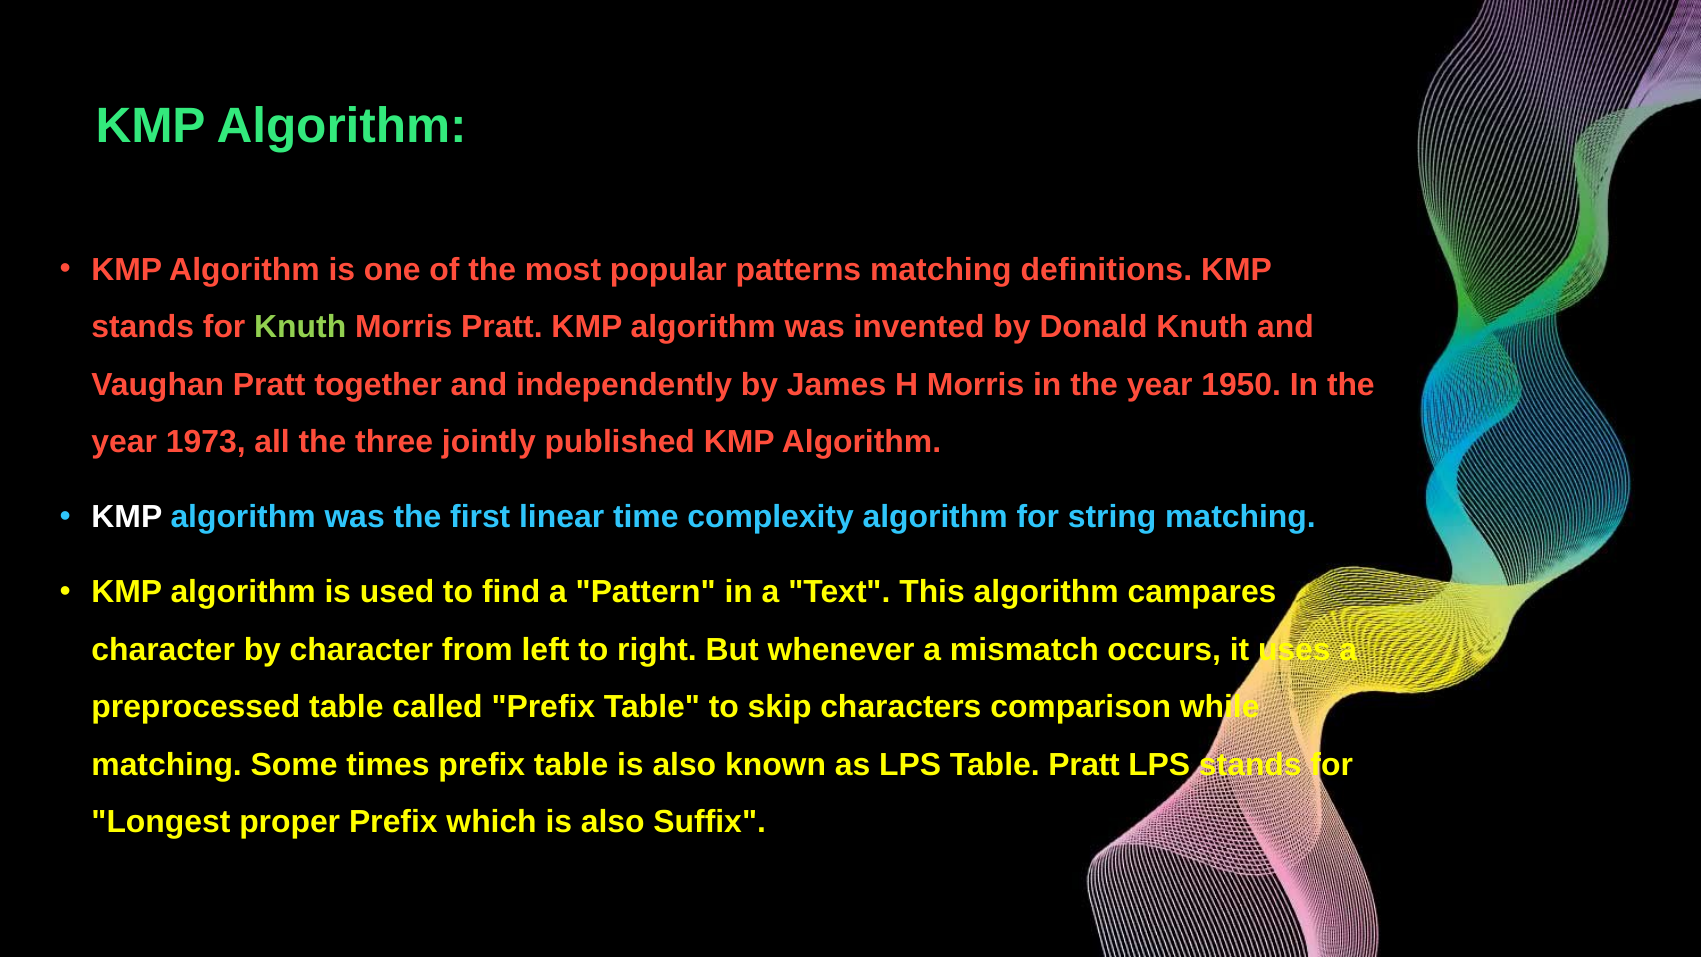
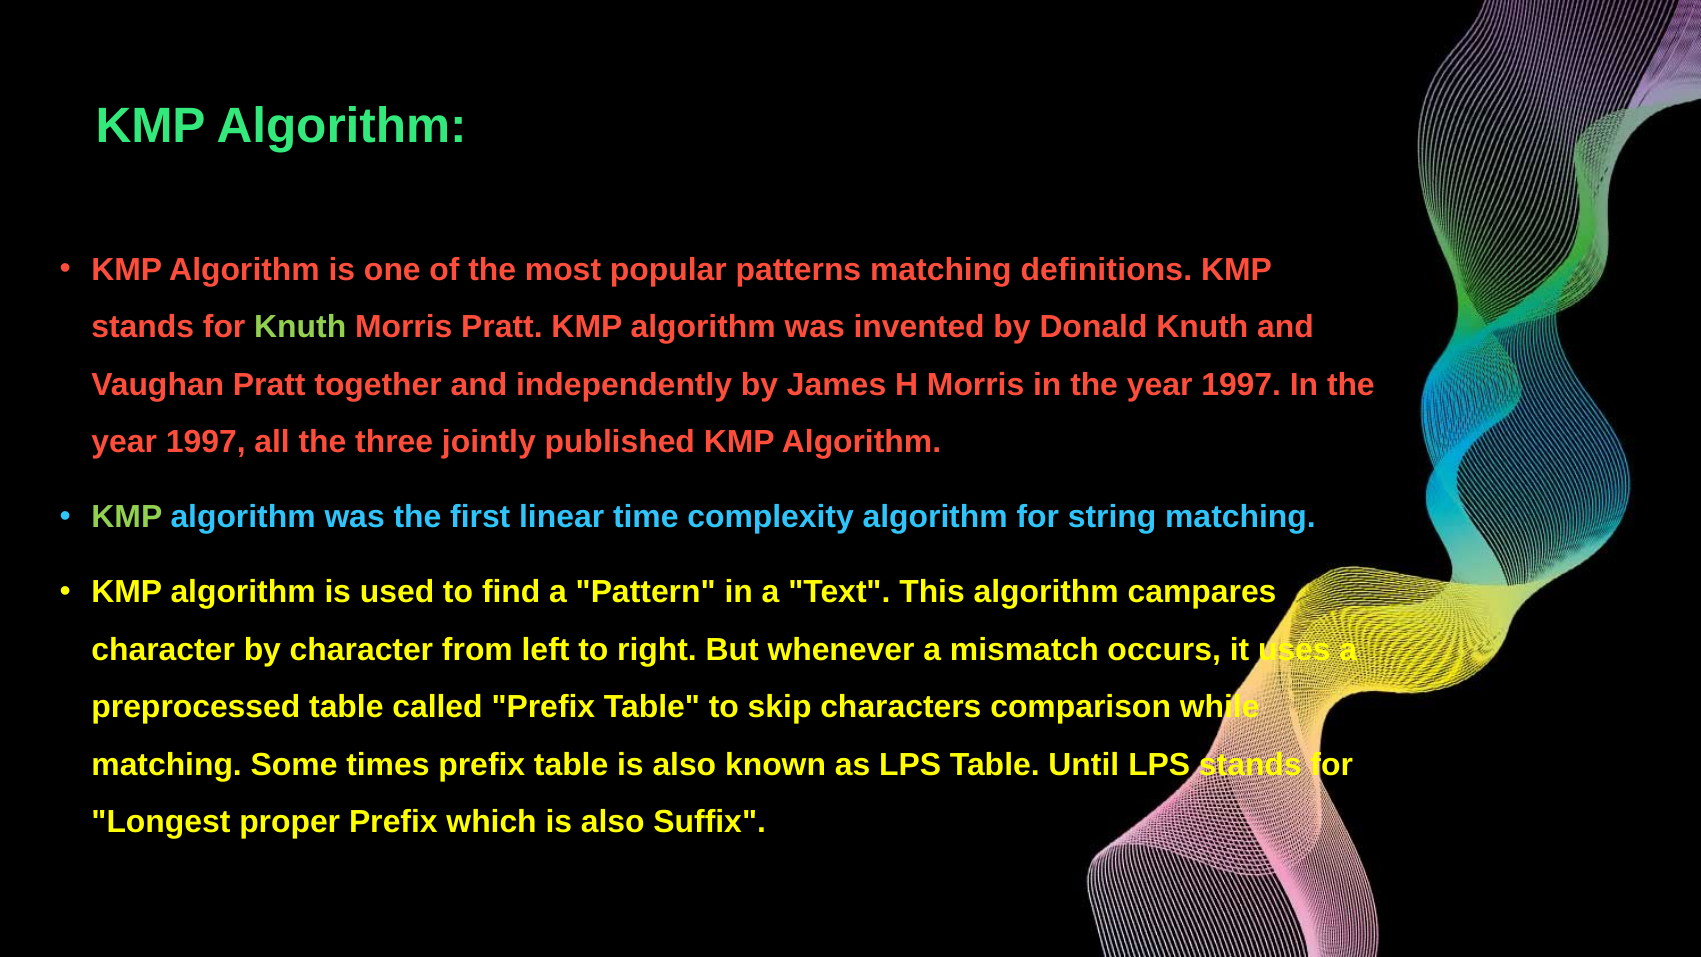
1950 at (1241, 385): 1950 -> 1997
1973 at (206, 442): 1973 -> 1997
KMP at (127, 517) colour: white -> light green
Table Pratt: Pratt -> Until
